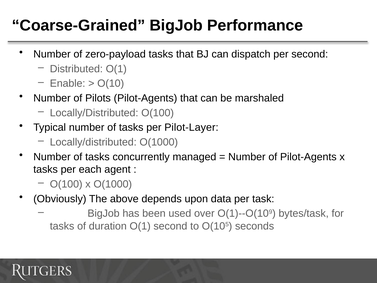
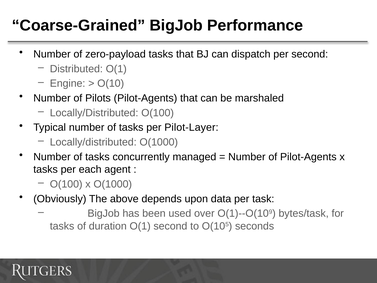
Enable: Enable -> Engine
